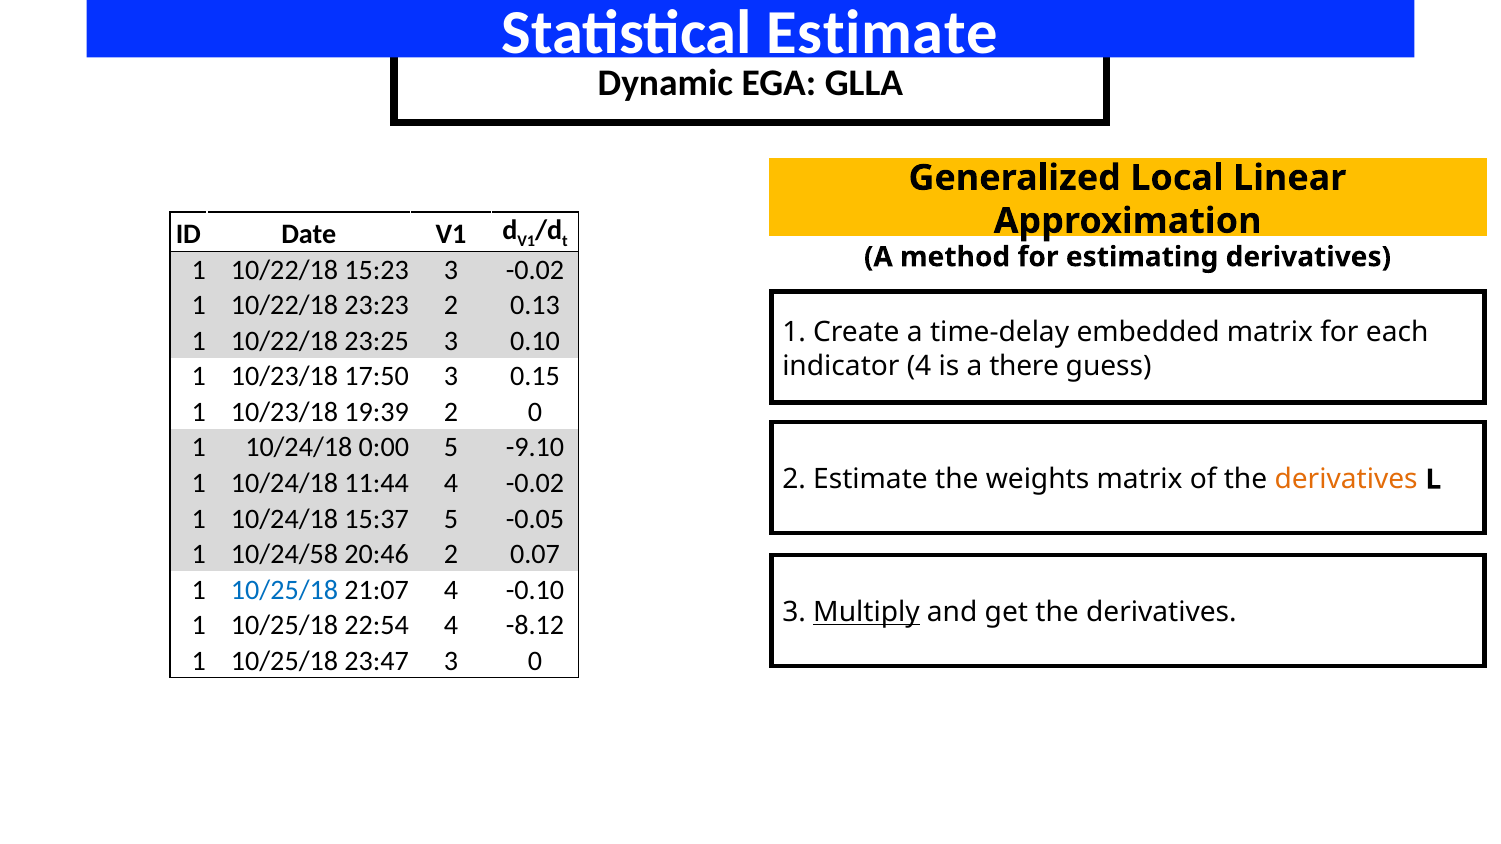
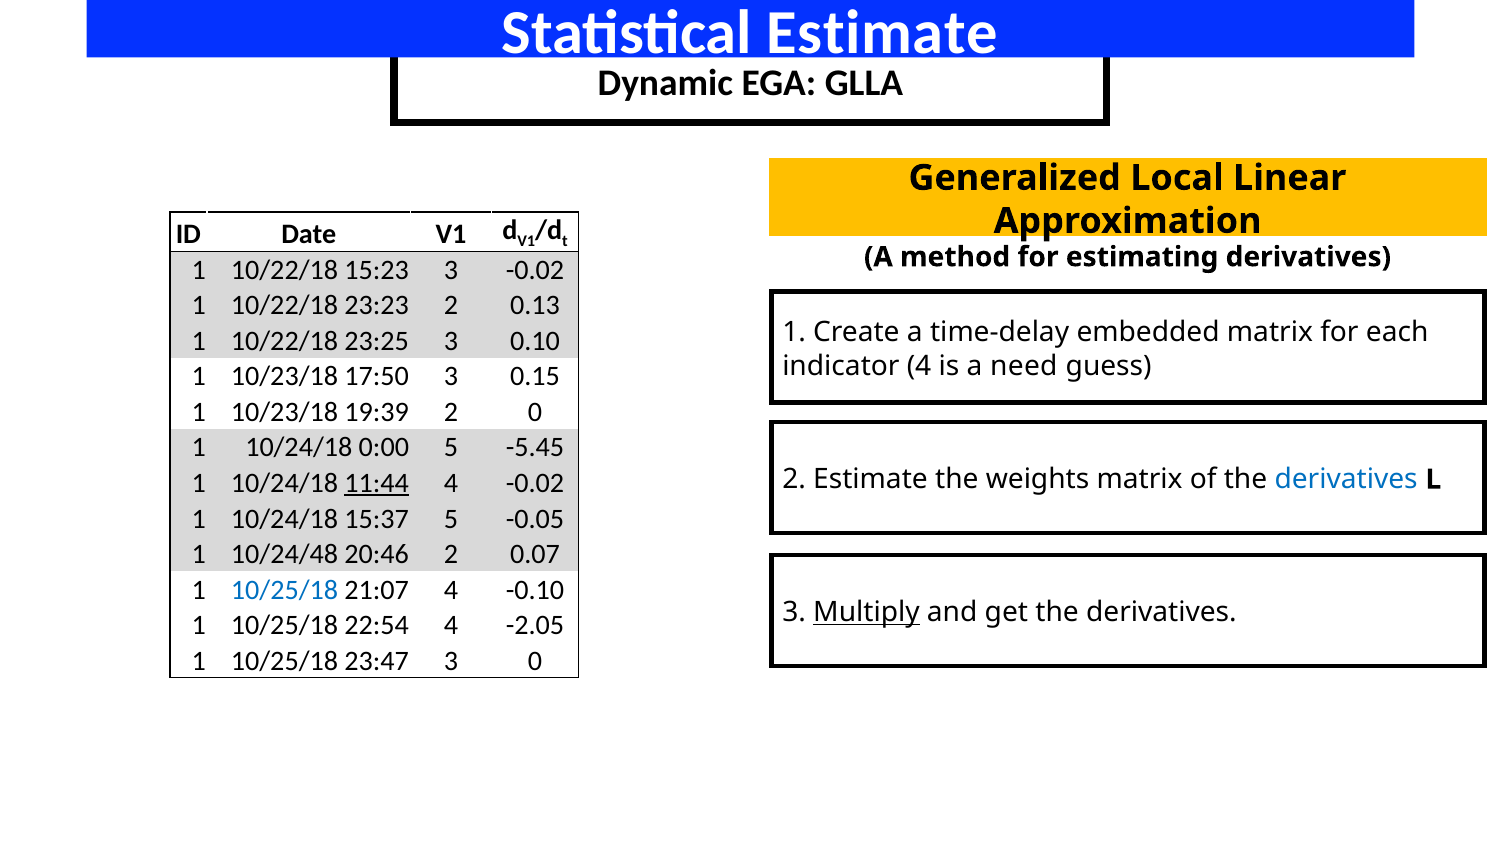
there: there -> need
-9.10: -9.10 -> -5.45
derivatives at (1346, 480) colour: orange -> blue
11:44 underline: none -> present
10/24/58: 10/24/58 -> 10/24/48
-8.12: -8.12 -> -2.05
